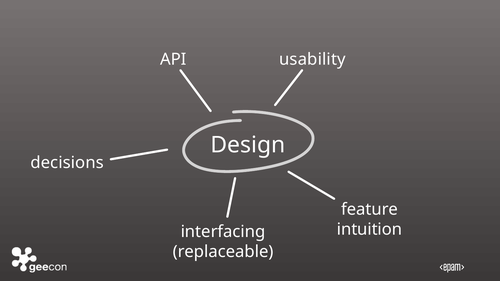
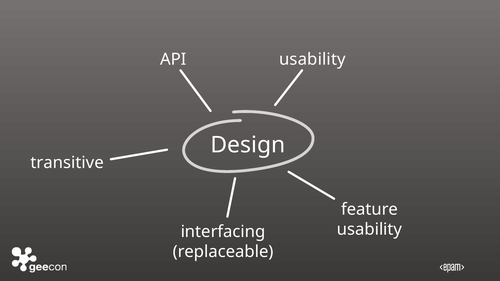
decisions: decisions -> transitive
intuition at (370, 230): intuition -> usability
